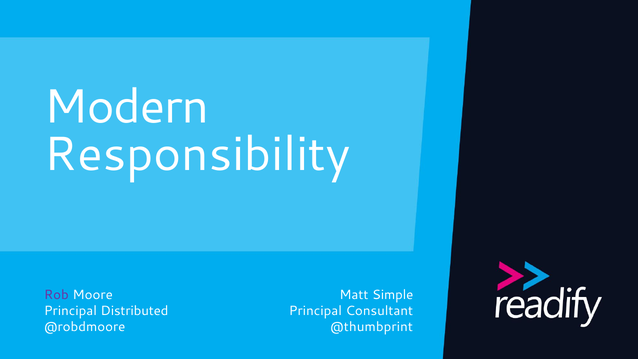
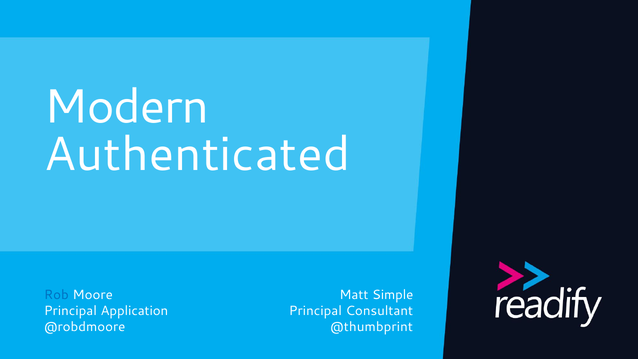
Responsibility: Responsibility -> Authenticated
Rob colour: purple -> blue
Distributed: Distributed -> Application
